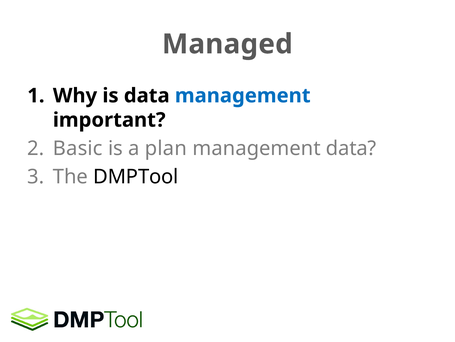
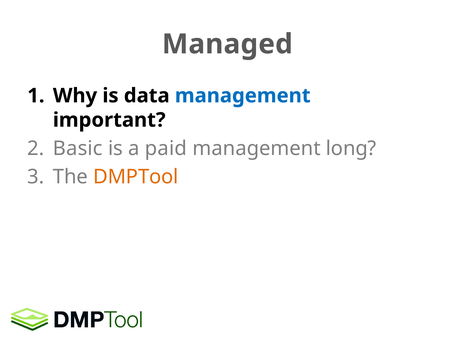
plan: plan -> paid
management data: data -> long
DMPTool colour: black -> orange
